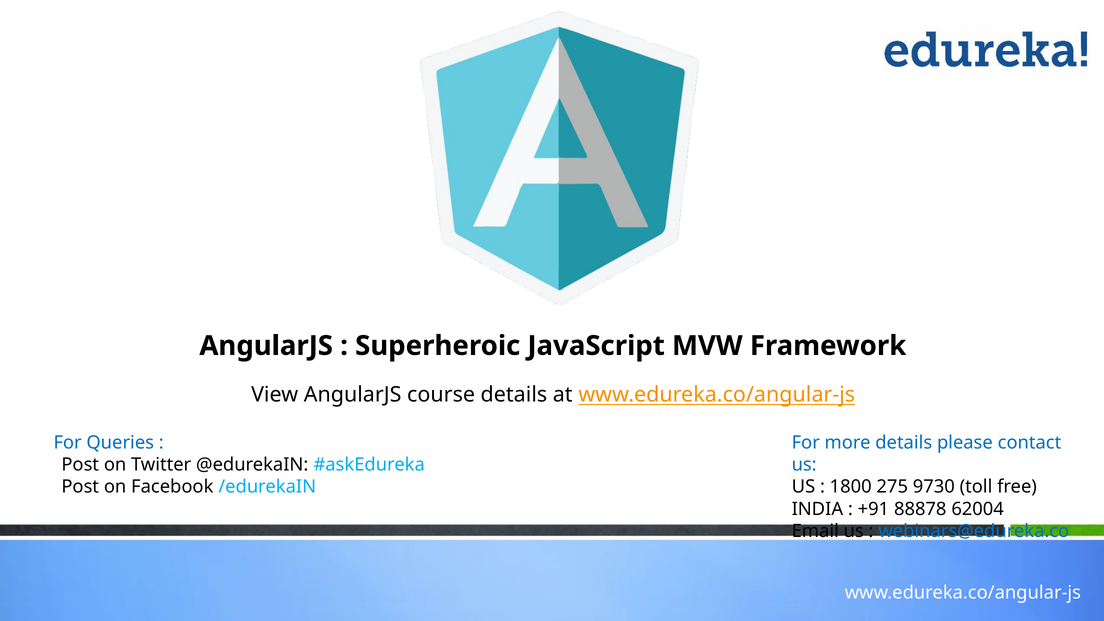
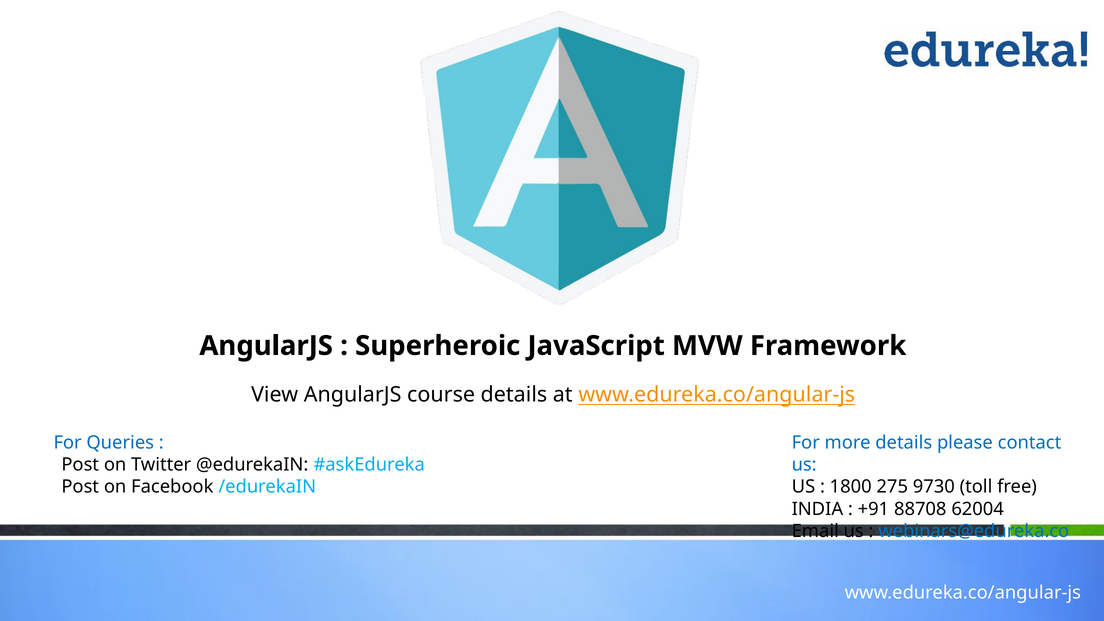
88878: 88878 -> 88708
